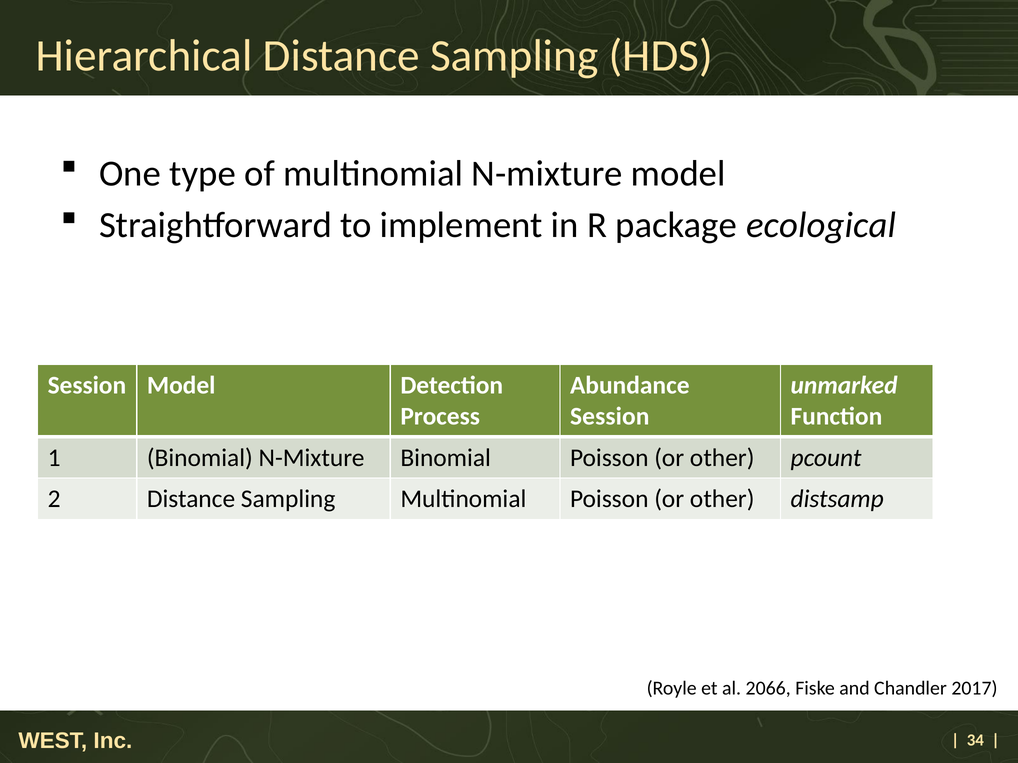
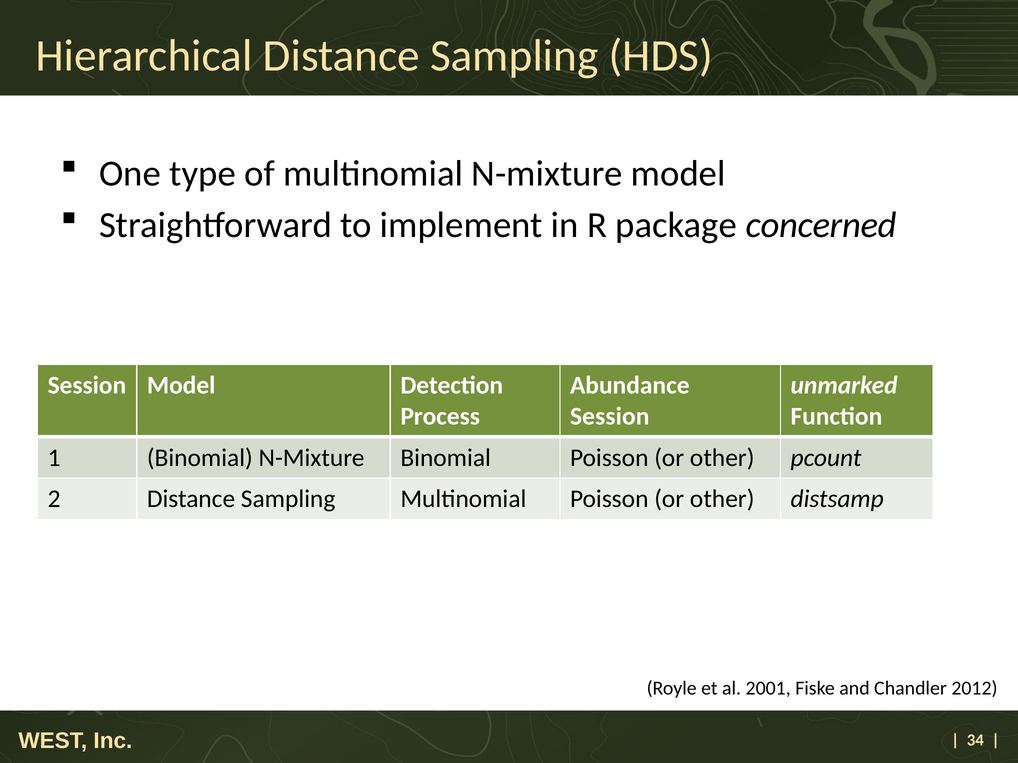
ecological: ecological -> concerned
2066: 2066 -> 2001
2017: 2017 -> 2012
